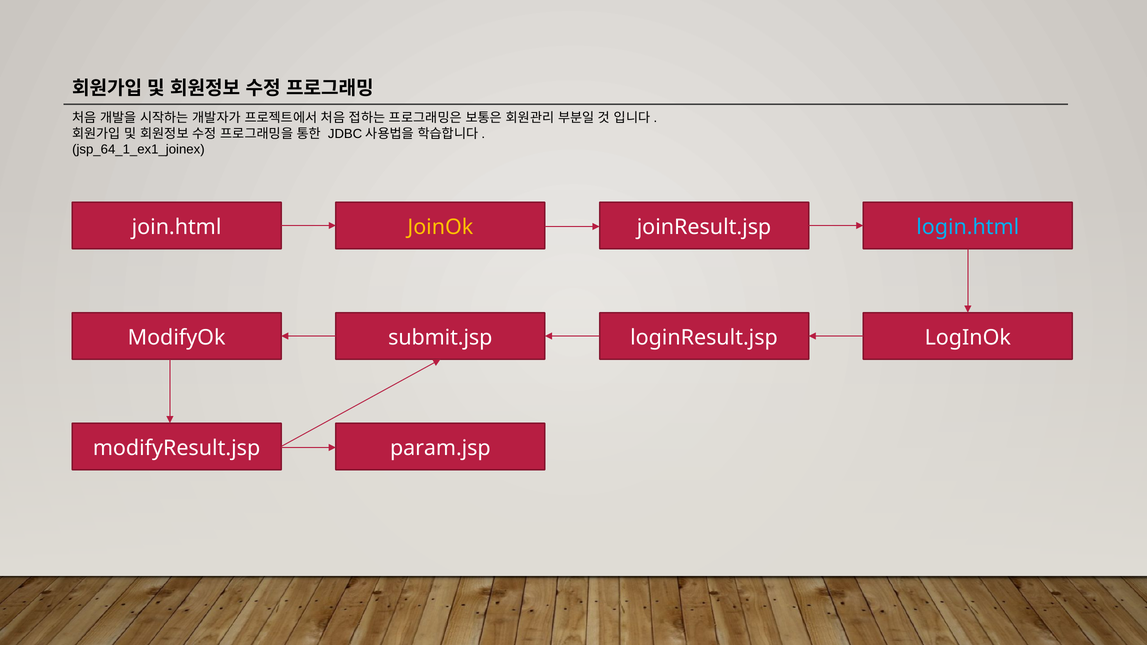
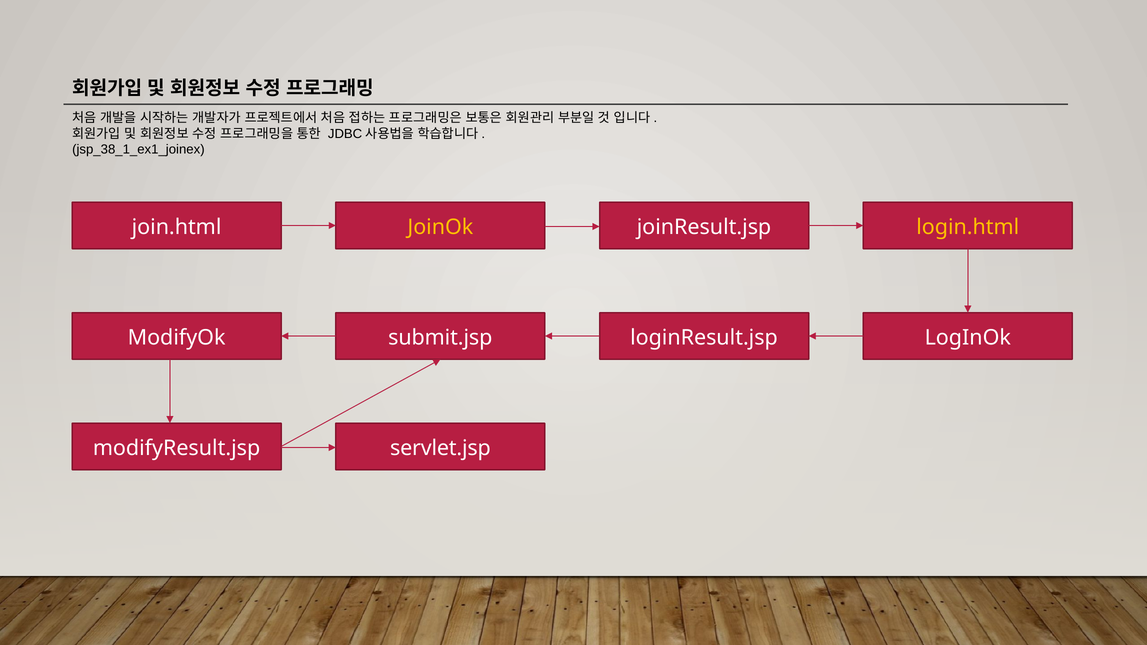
jsp_64_1_ex1_joinex: jsp_64_1_ex1_joinex -> jsp_38_1_ex1_joinex
login.html colour: light blue -> yellow
param.jsp: param.jsp -> servlet.jsp
